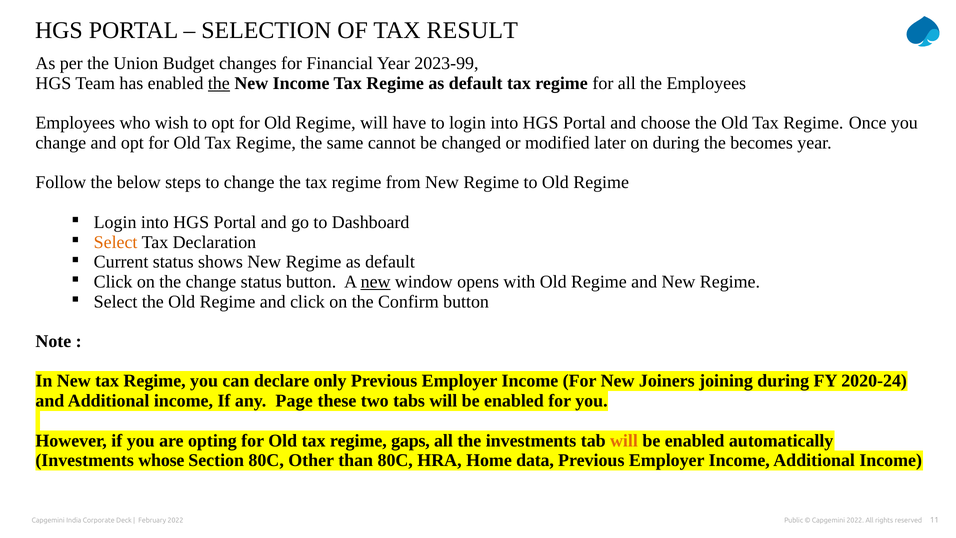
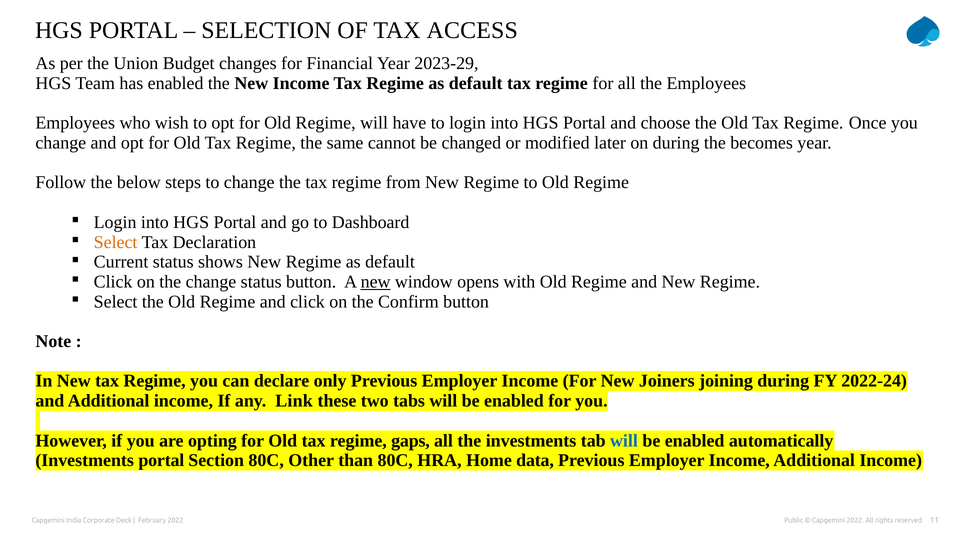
RESULT: RESULT -> ACCESS
2023-99: 2023-99 -> 2023-29
the at (219, 83) underline: present -> none
2020-24: 2020-24 -> 2022-24
Page: Page -> Link
will at (624, 440) colour: orange -> blue
Investments whose: whose -> portal
